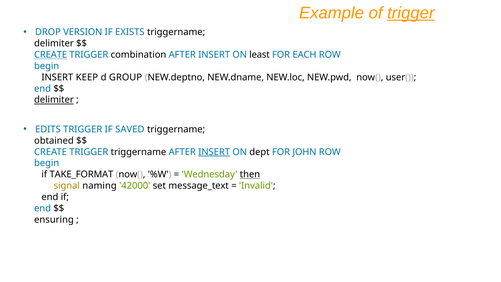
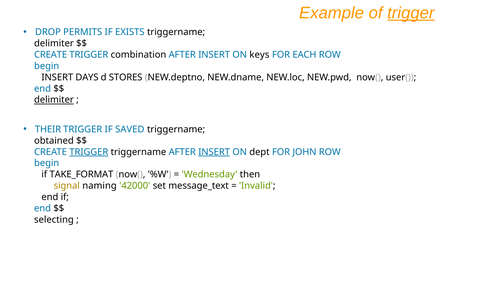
VERSION: VERSION -> PERMITS
CREATE at (51, 55) underline: present -> none
least: least -> keys
KEEP: KEEP -> DAYS
GROUP: GROUP -> STORES
EDITS: EDITS -> THEIR
TRIGGER at (89, 152) underline: none -> present
then underline: present -> none
ensuring: ensuring -> selecting
